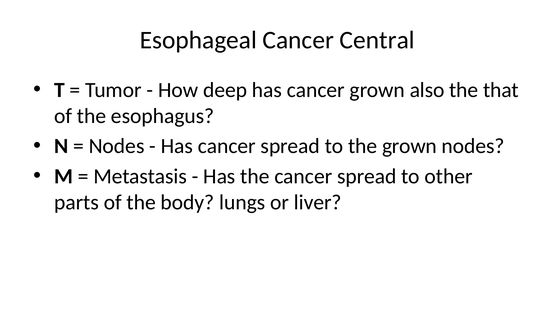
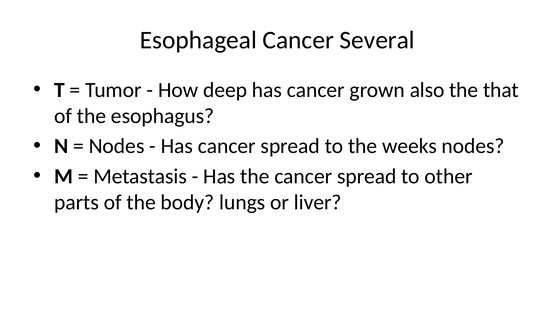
Central: Central -> Several
the grown: grown -> weeks
